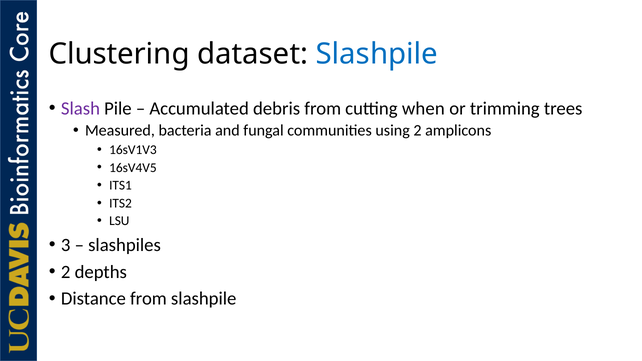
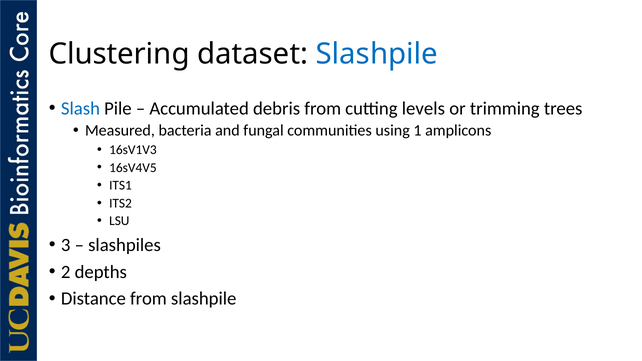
Slash colour: purple -> blue
when: when -> levels
using 2: 2 -> 1
